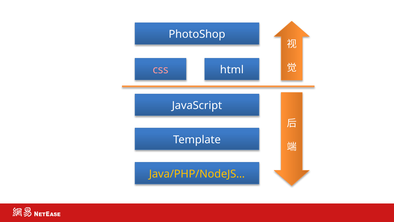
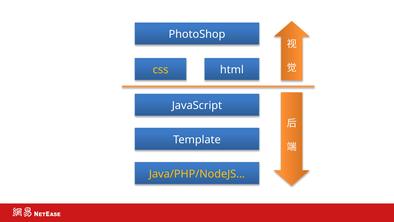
css colour: pink -> yellow
